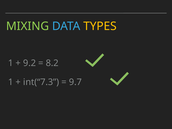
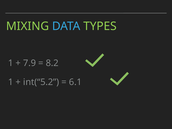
TYPES colour: yellow -> light green
9.2: 9.2 -> 7.9
int(“7.3: int(“7.3 -> int(“5.2
9.7: 9.7 -> 6.1
